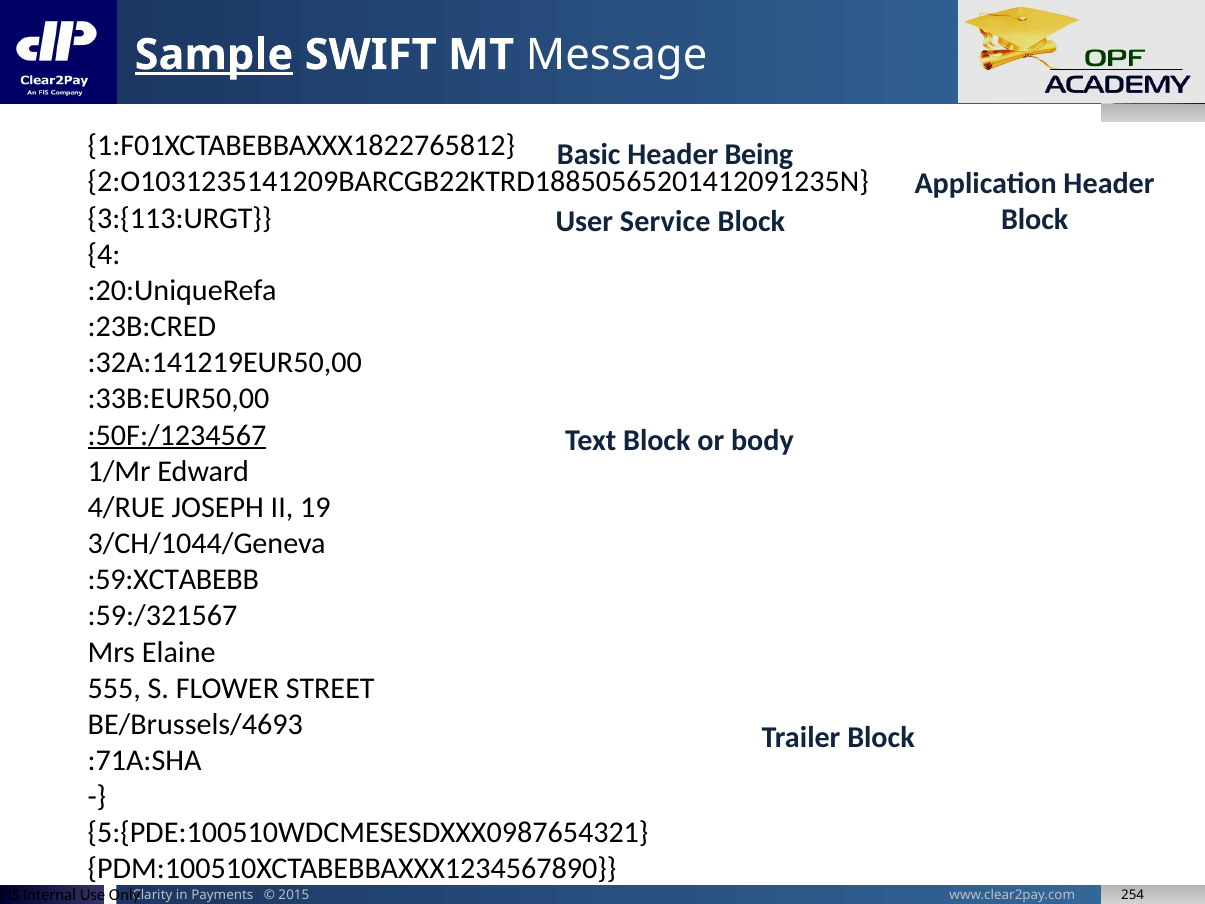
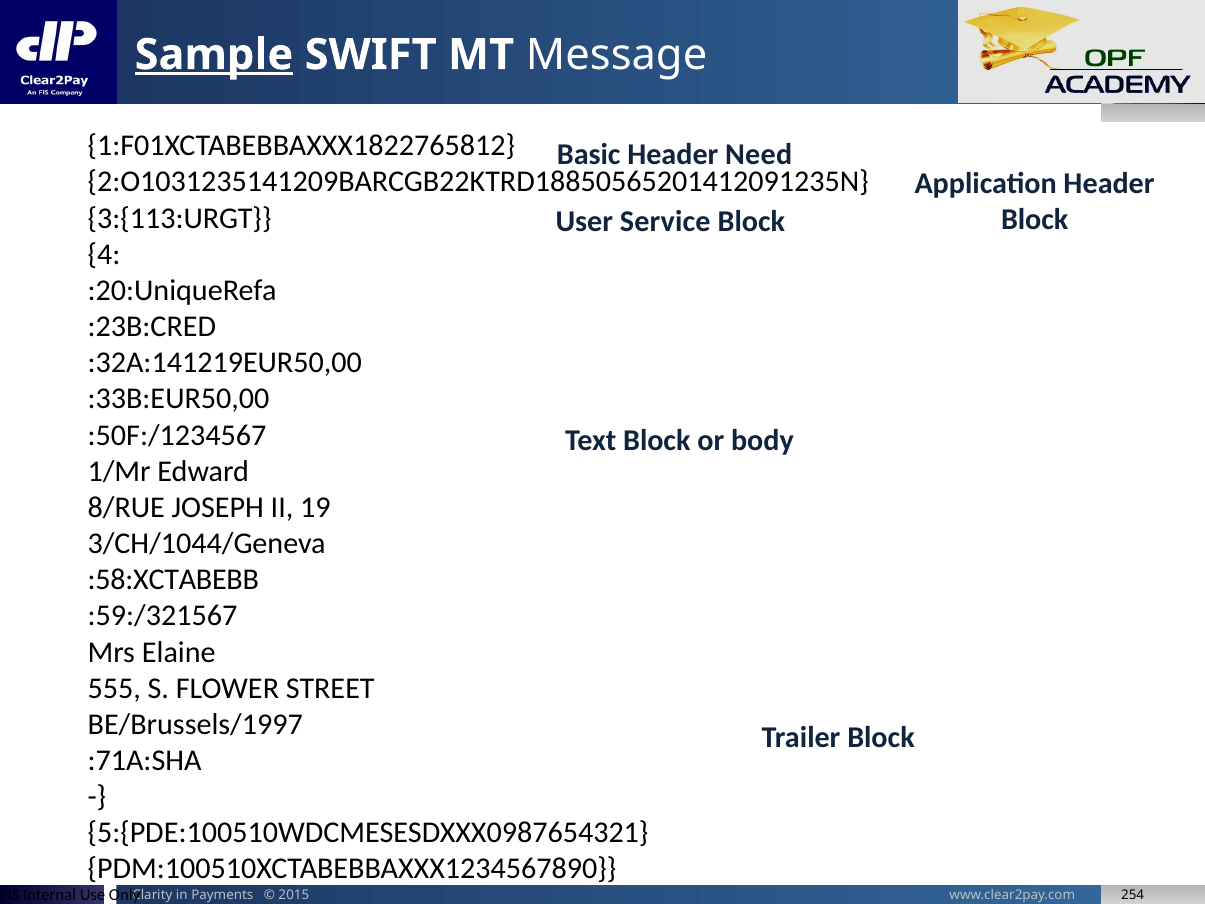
Being: Being -> Need
:50F:/1234567 underline: present -> none
4/RUE: 4/RUE -> 8/RUE
:59:XCTABEBB: :59:XCTABEBB -> :58:XCTABEBB
BE/Brussels/4693: BE/Brussels/4693 -> BE/Brussels/1997
